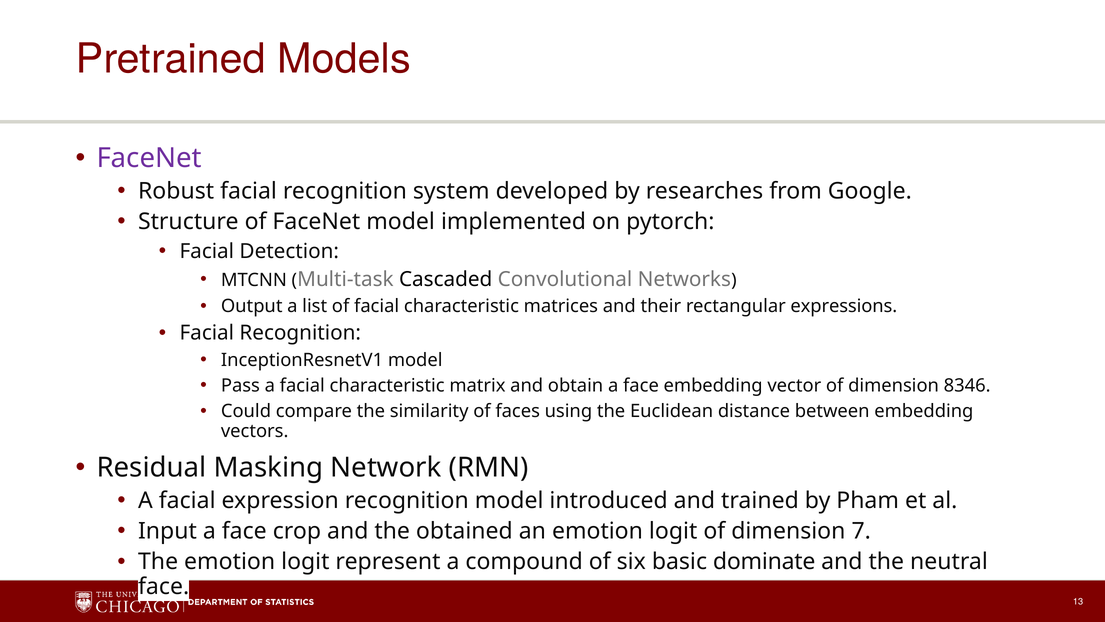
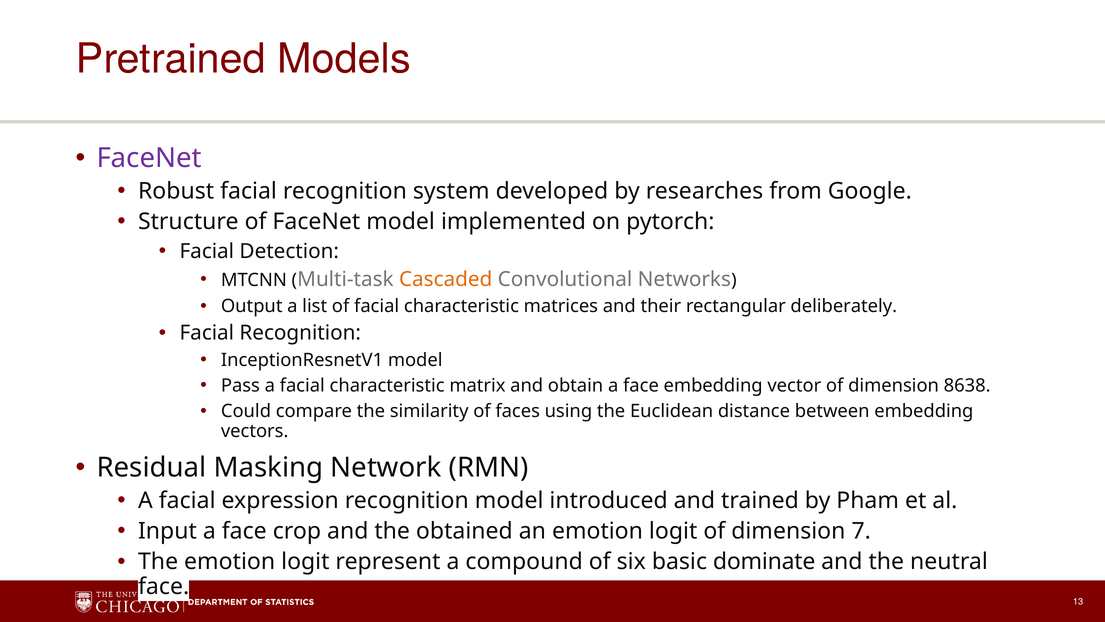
Cascaded colour: black -> orange
expressions: expressions -> deliberately
8346: 8346 -> 8638
